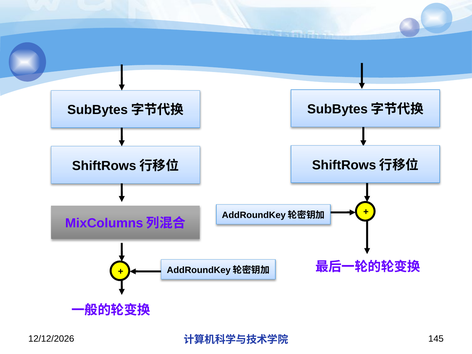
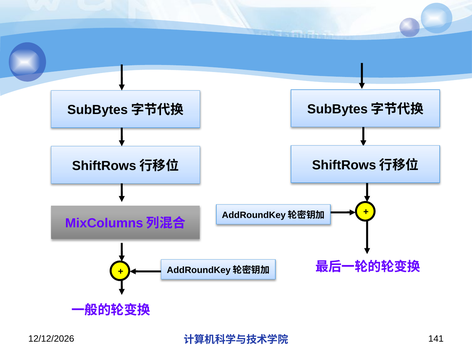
145: 145 -> 141
